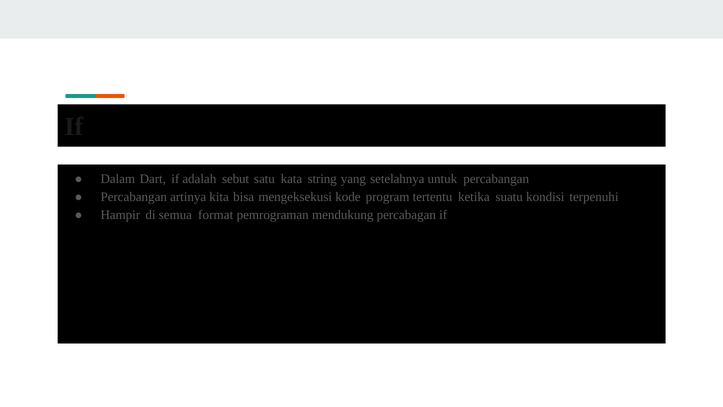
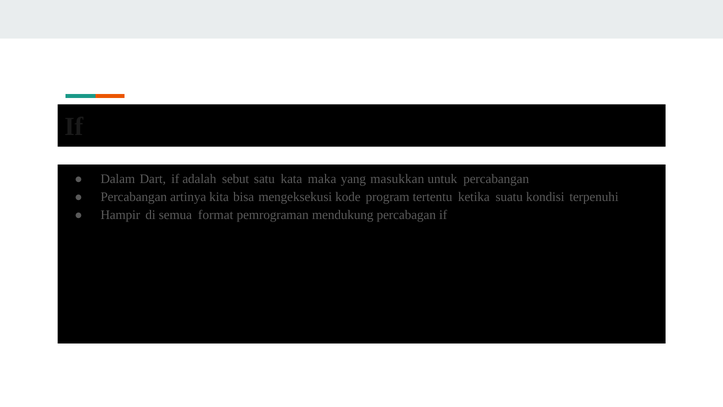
string: string -> maka
setelahnya: setelahnya -> masukkan
